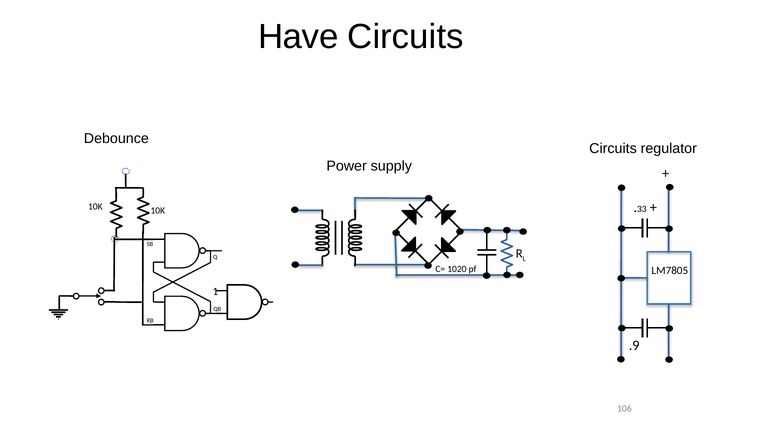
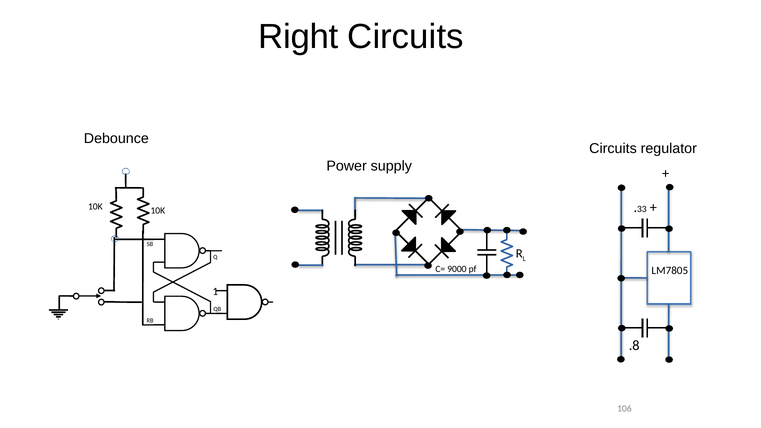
Have: Have -> Right
1020: 1020 -> 9000
.9: .9 -> .8
